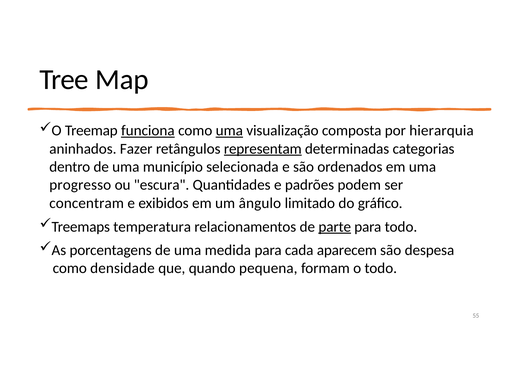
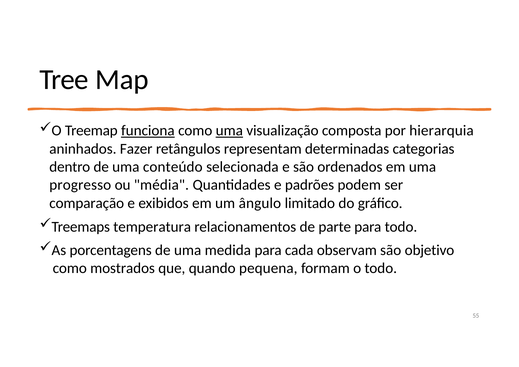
representam underline: present -> none
município: município -> conteúdo
escura: escura -> média
concentram: concentram -> comparação
parte underline: present -> none
aparecem: aparecem -> observam
despesa: despesa -> objetivo
densidade: densidade -> mostrados
